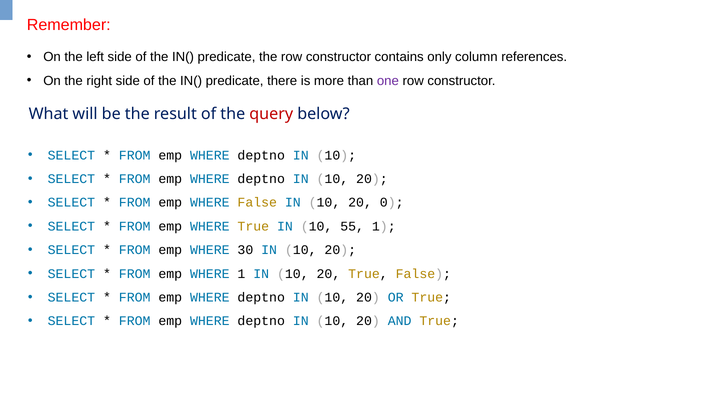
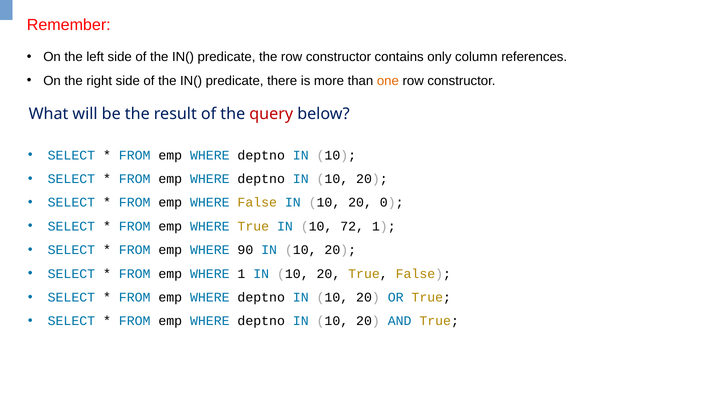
one colour: purple -> orange
55: 55 -> 72
30: 30 -> 90
